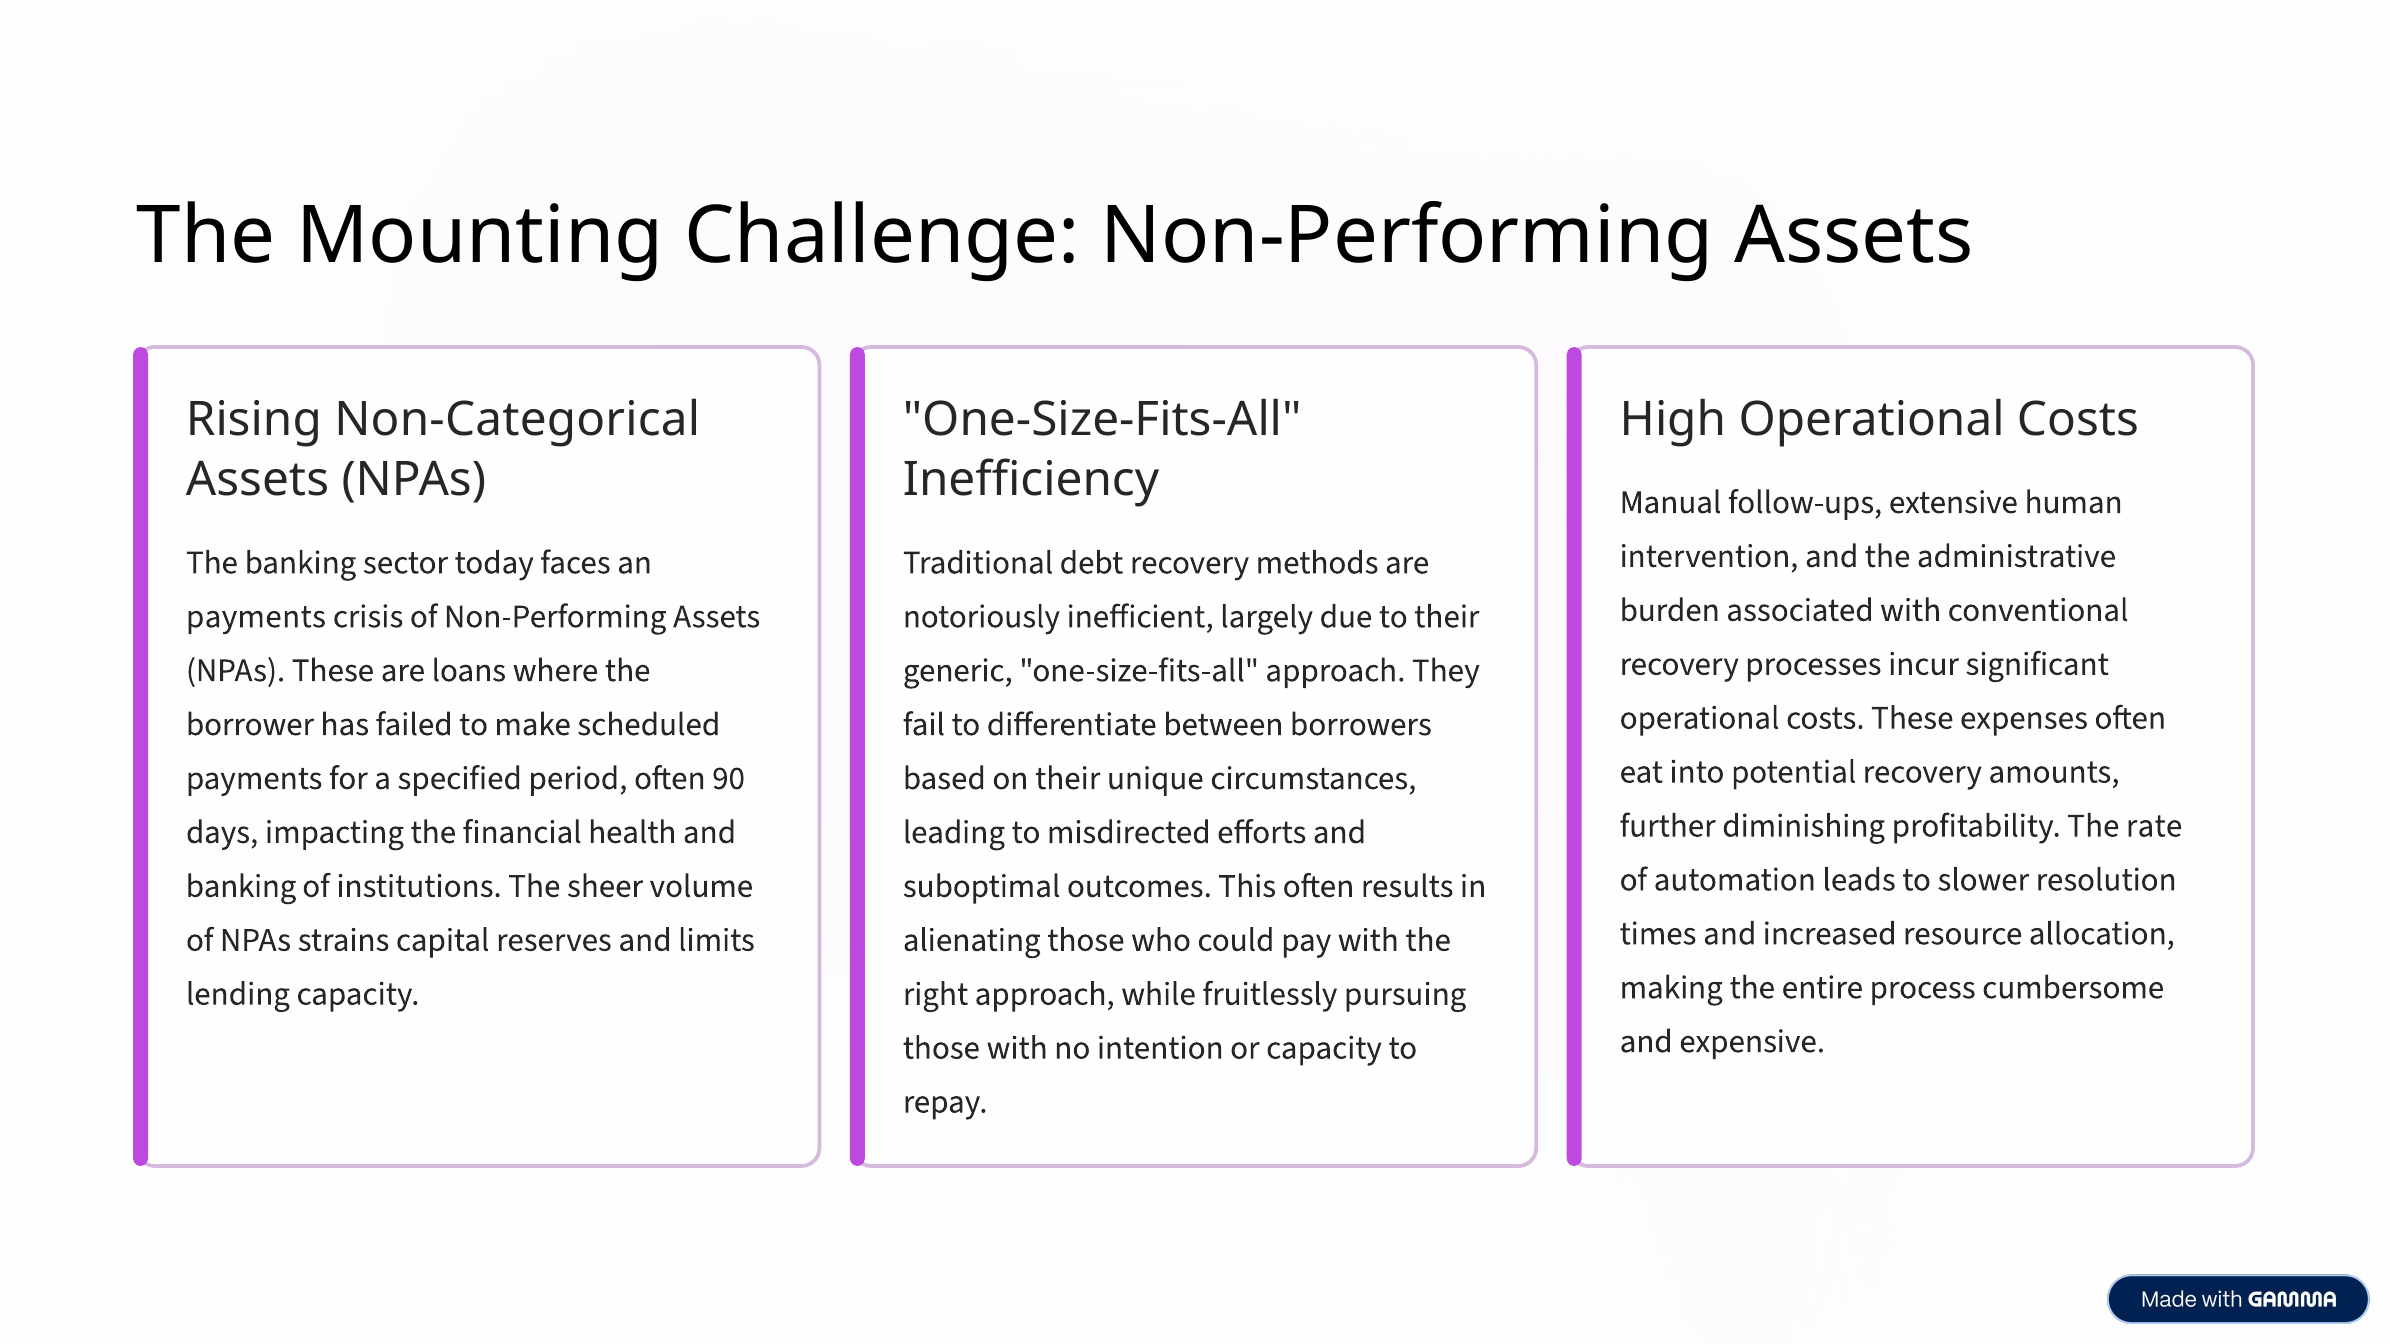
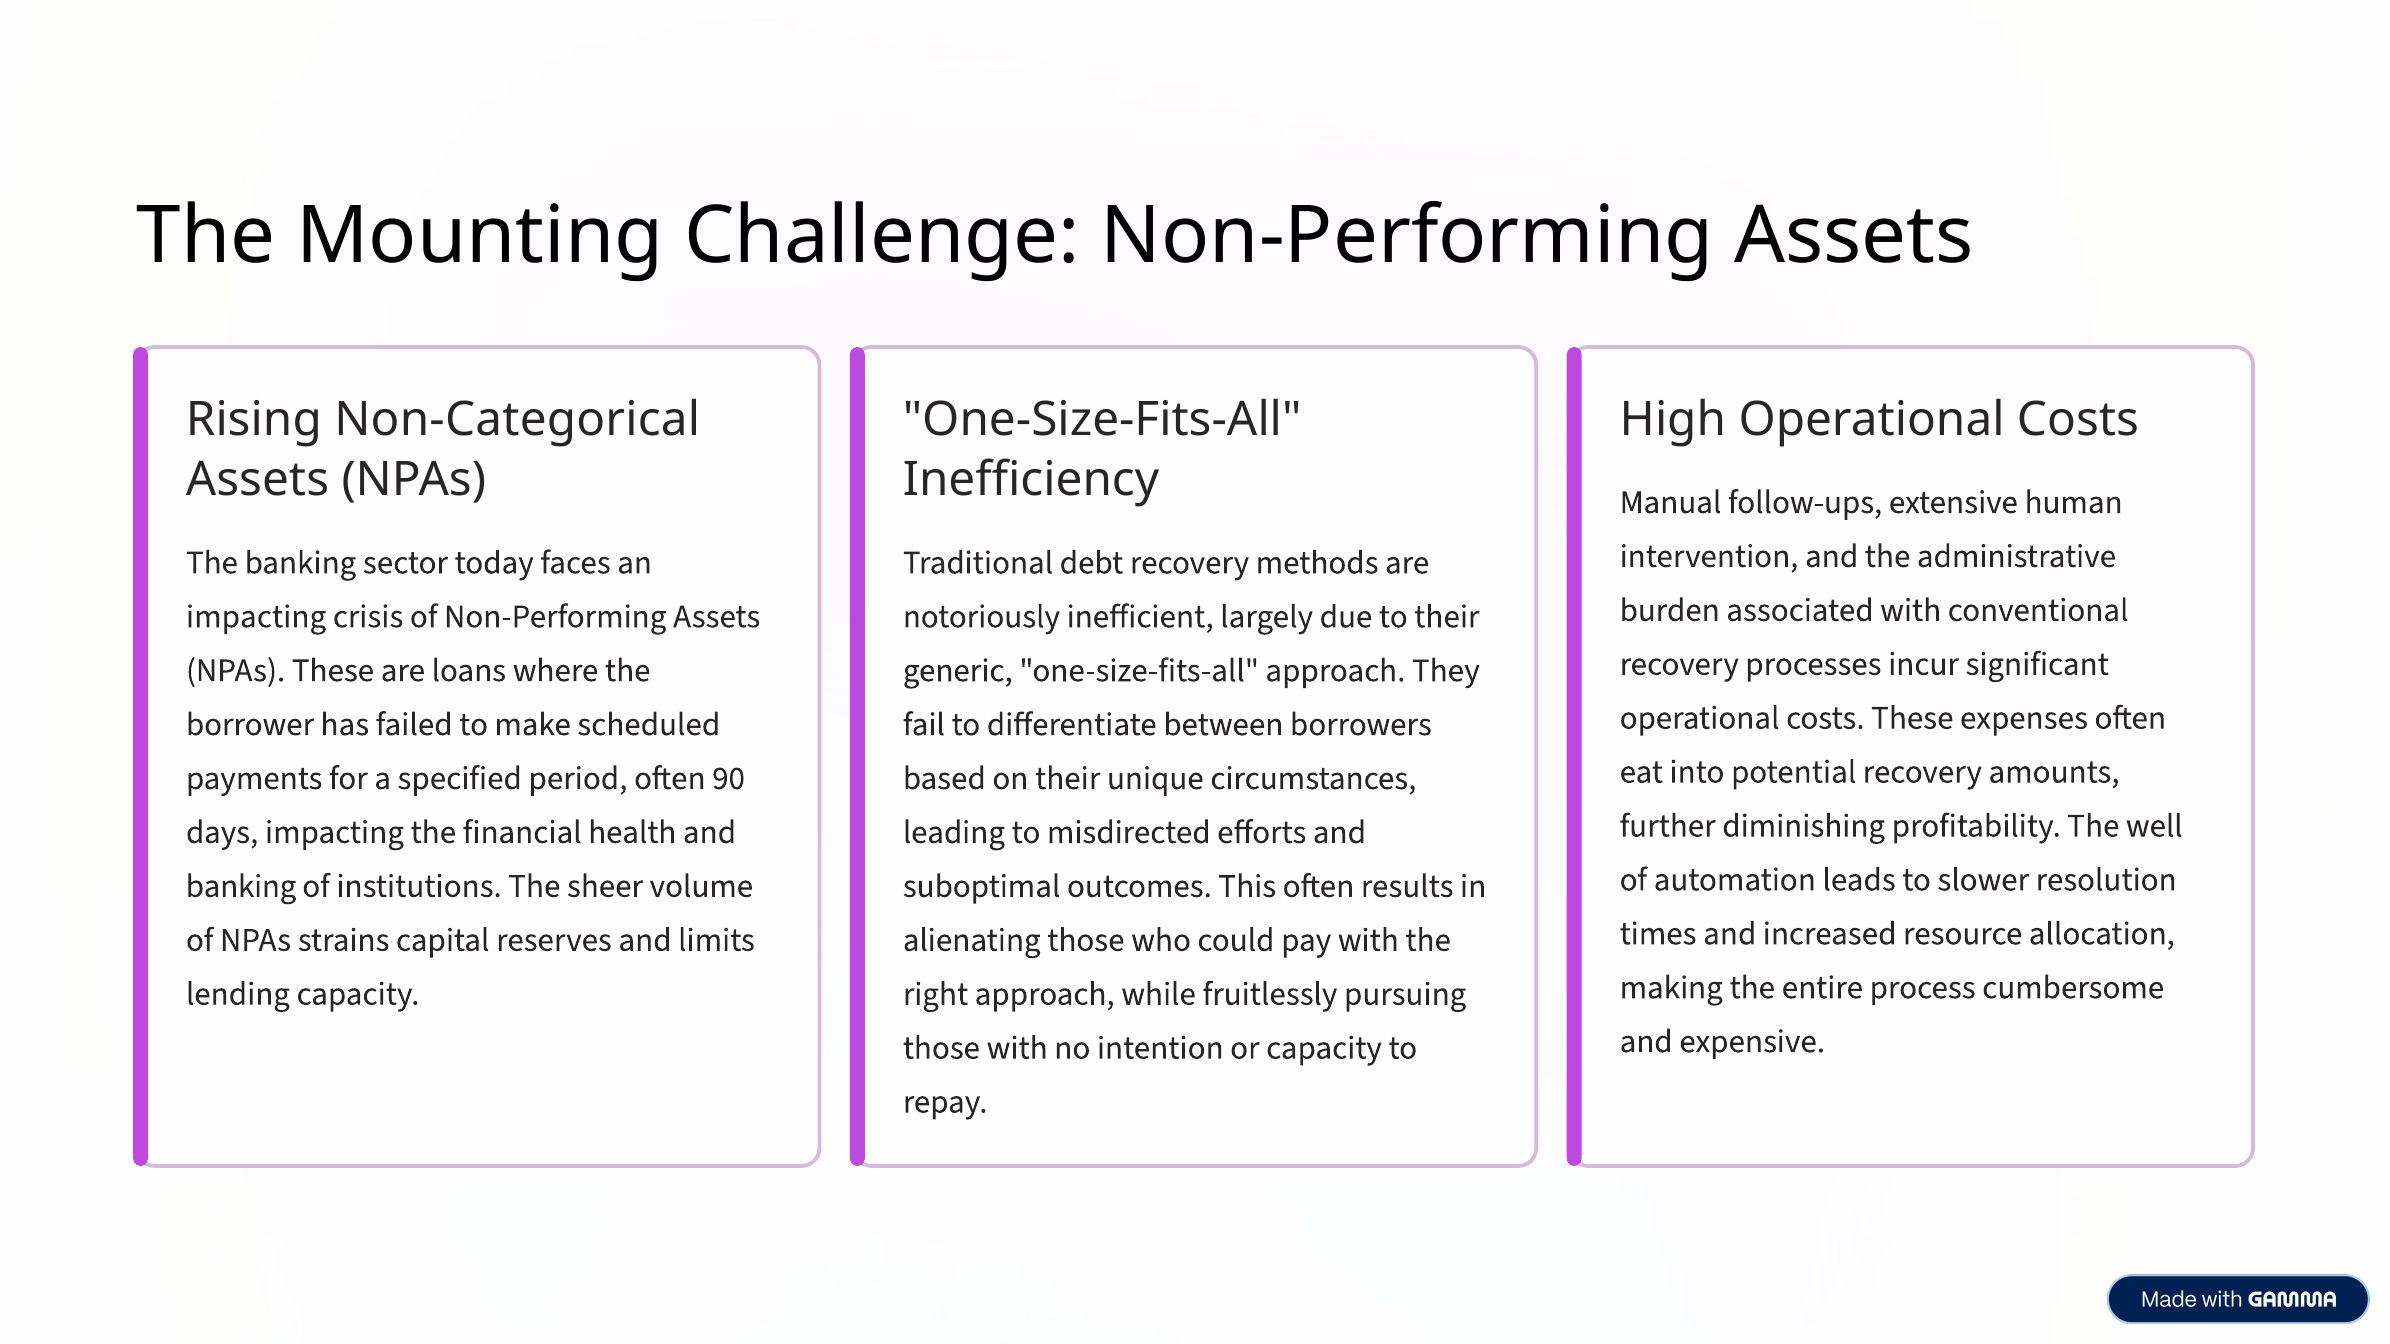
payments at (256, 617): payments -> impacting
rate: rate -> well
